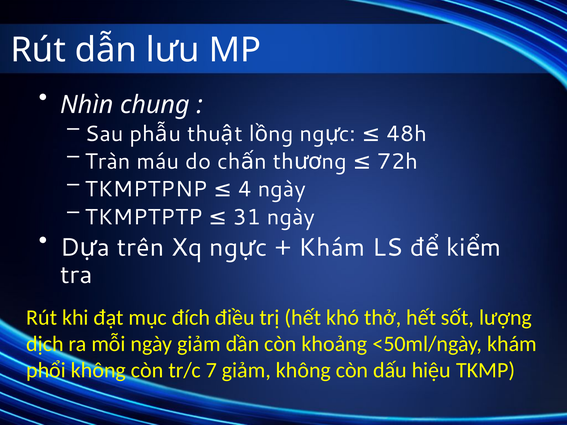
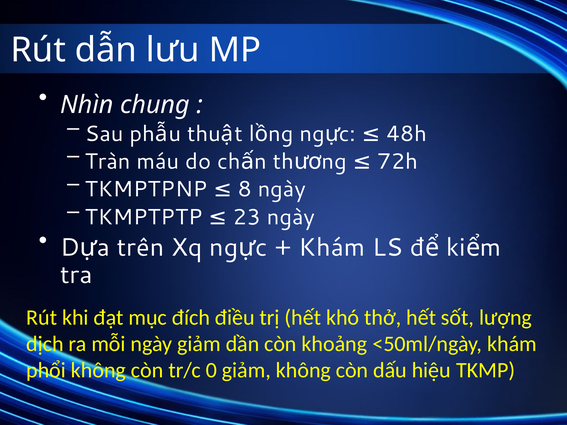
4: 4 -> 8
31: 31 -> 23
7: 7 -> 0
